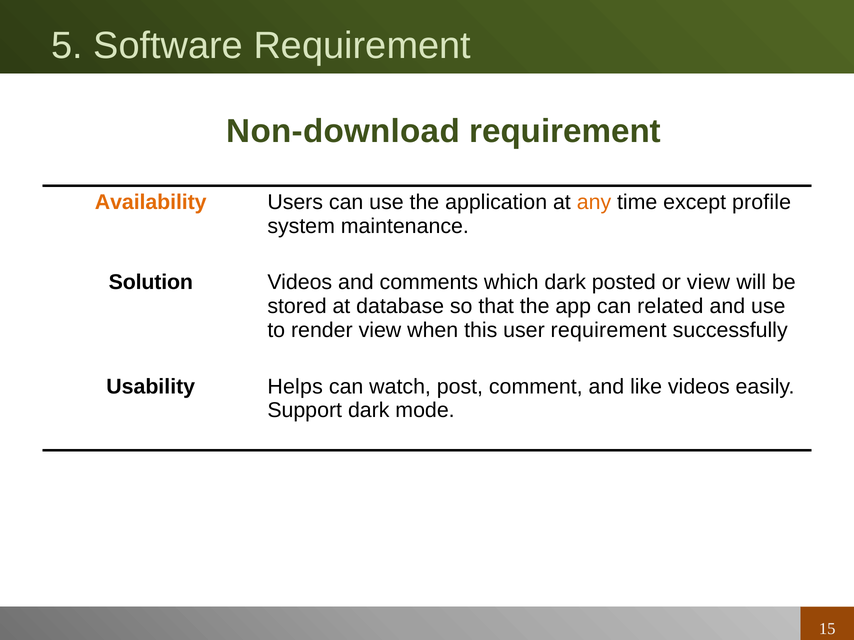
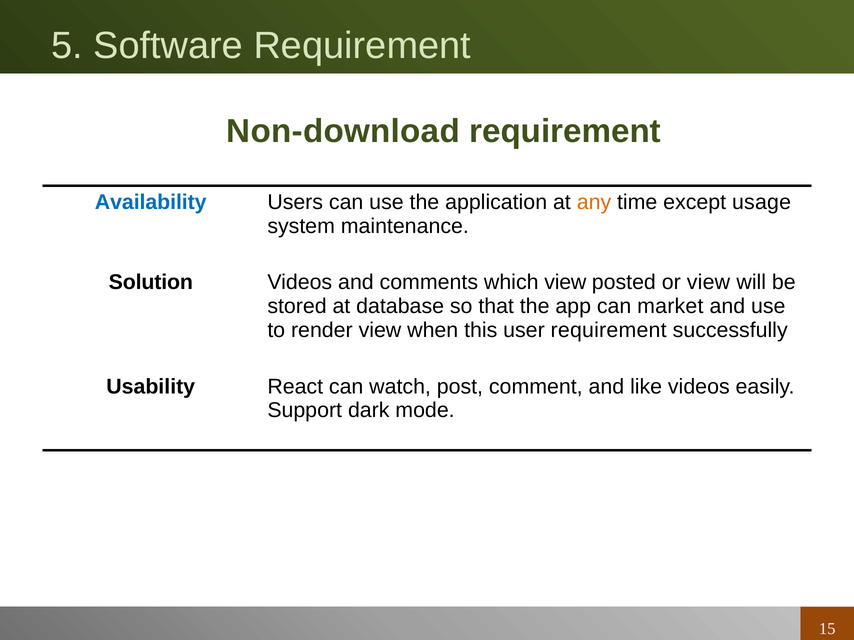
Availability colour: orange -> blue
profile: profile -> usage
which dark: dark -> view
related: related -> market
Helps: Helps -> React
